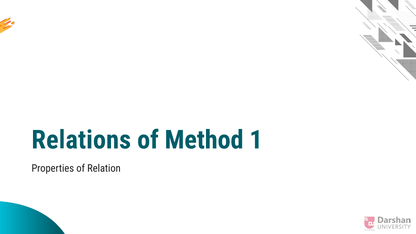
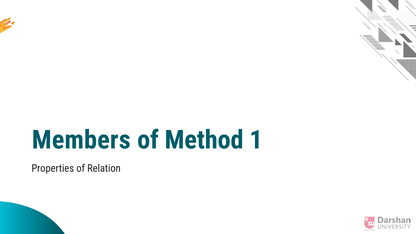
Relations: Relations -> Members
